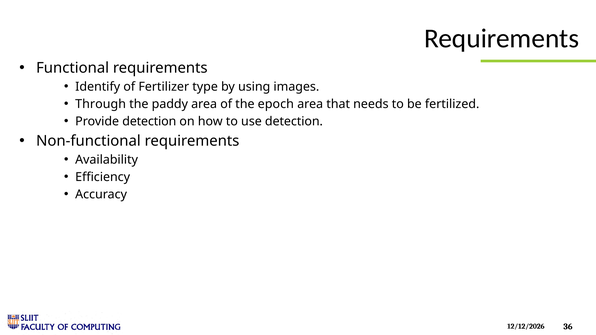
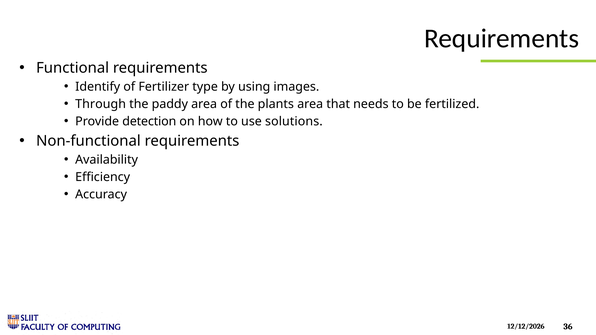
epoch: epoch -> plants
use detection: detection -> solutions
